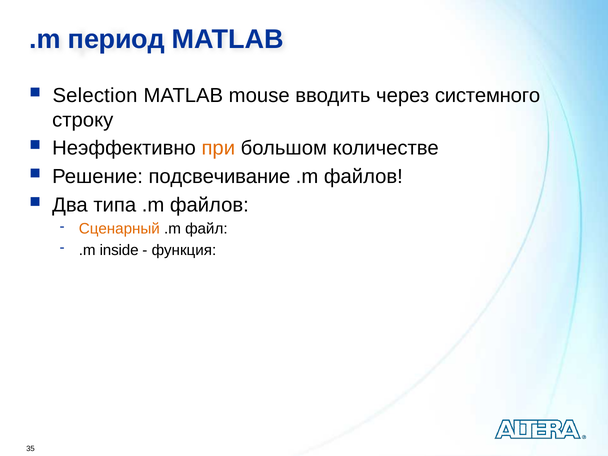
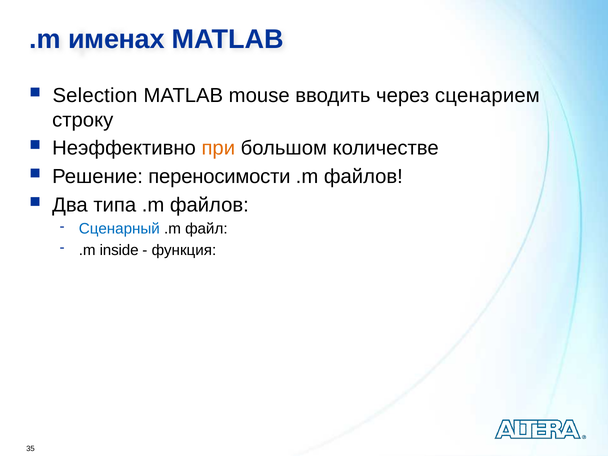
период: период -> именах
системного: системного -> сценарием
подсвечивание: подсвечивание -> переносимости
Сценарный colour: orange -> blue
